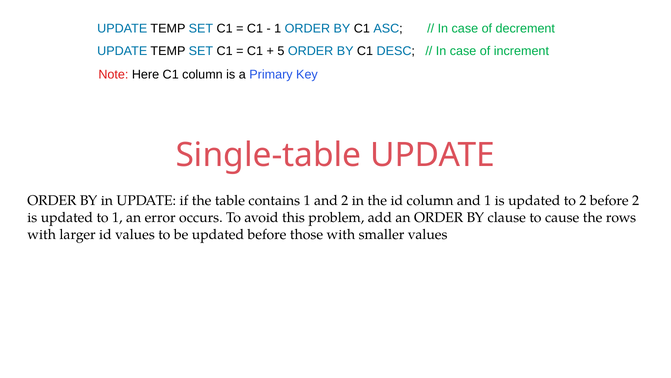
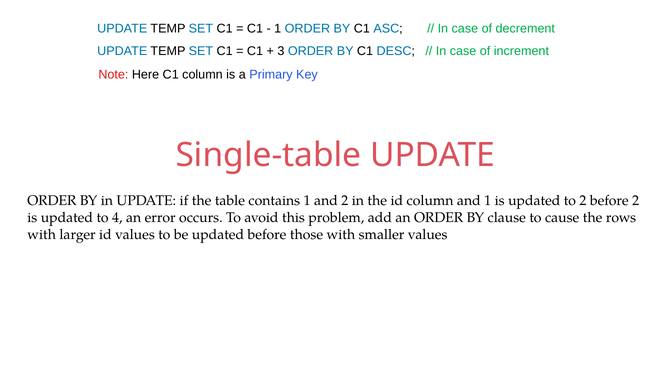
5: 5 -> 3
to 1: 1 -> 4
